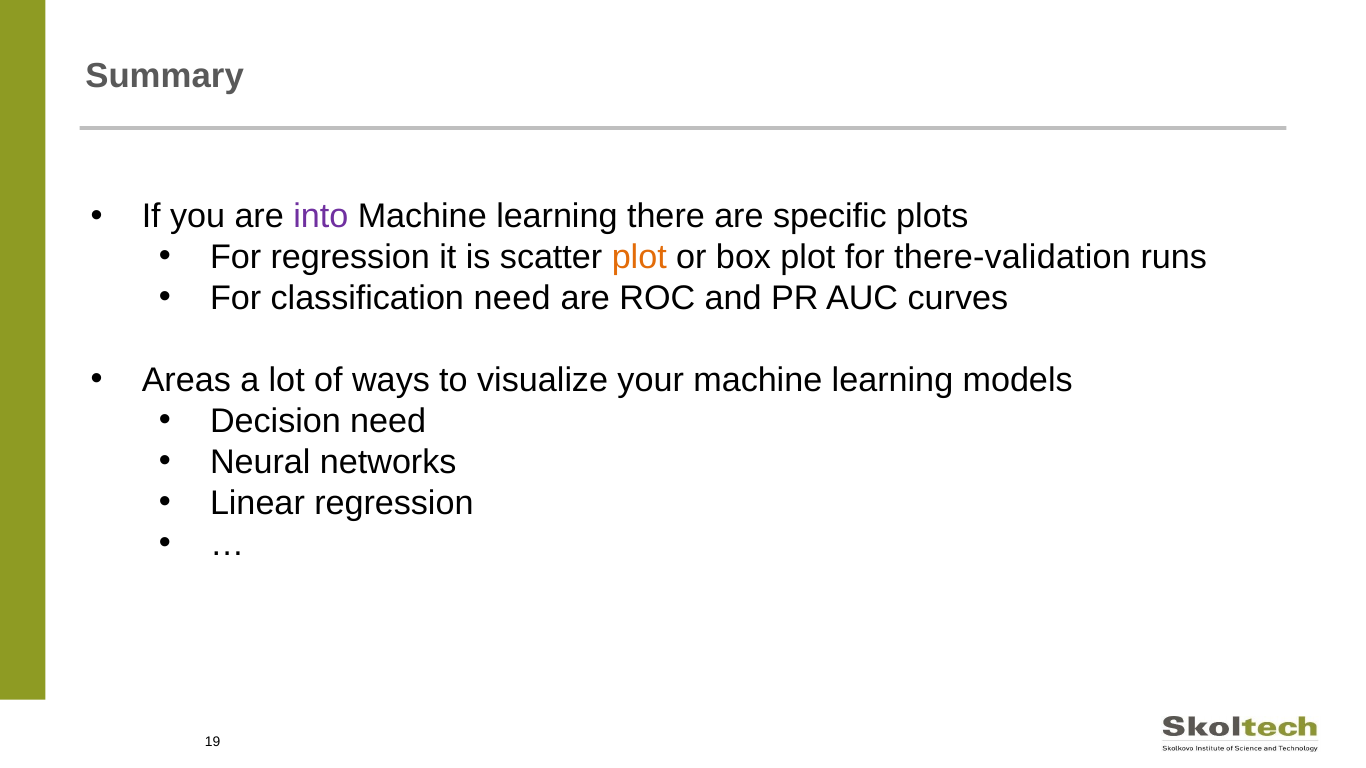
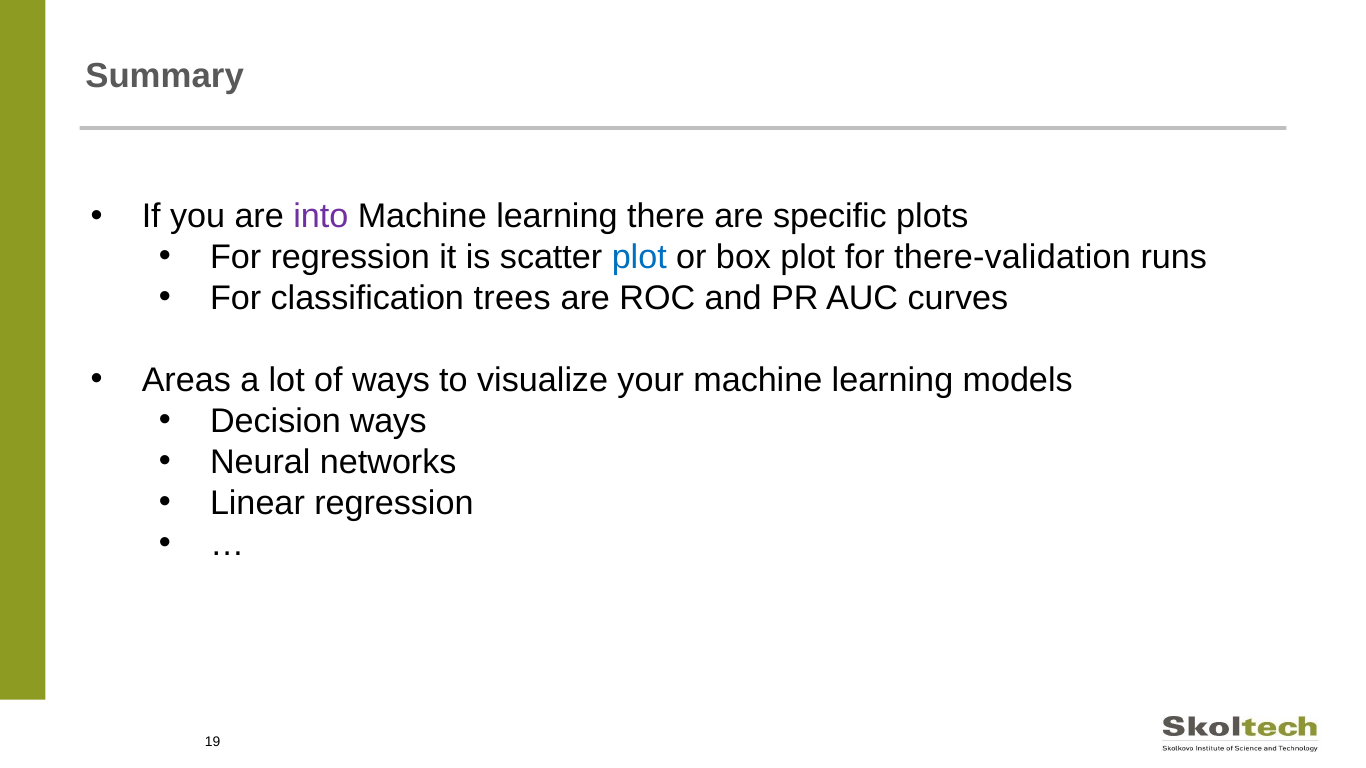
plot at (639, 258) colour: orange -> blue
classification need: need -> trees
Decision need: need -> ways
